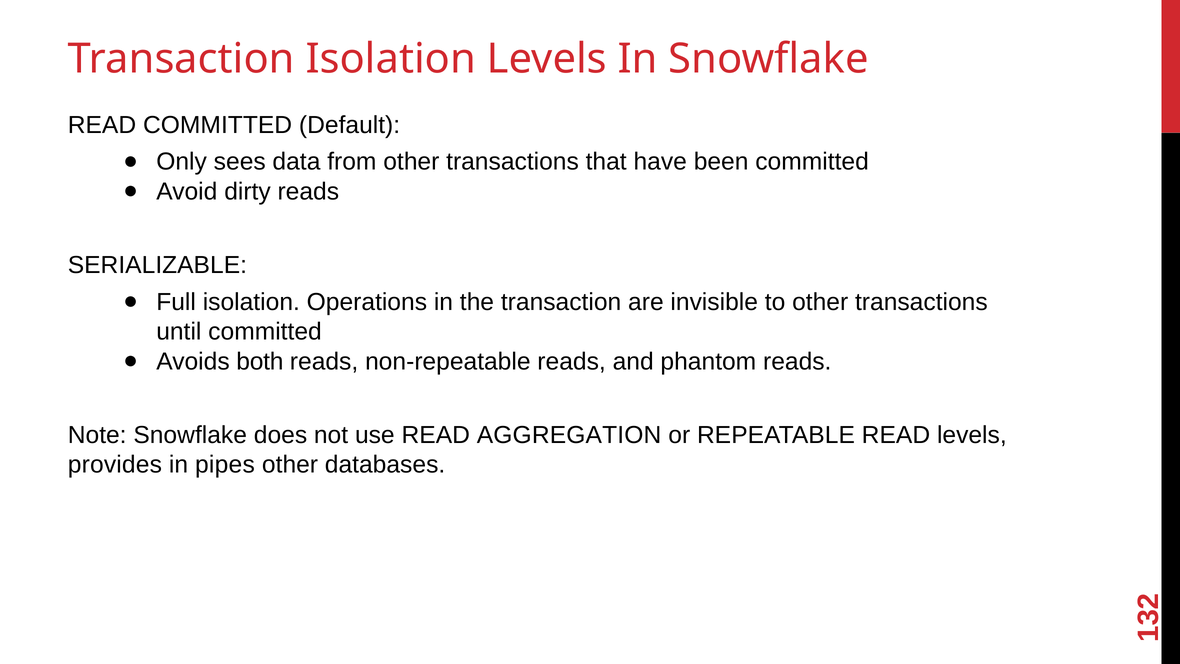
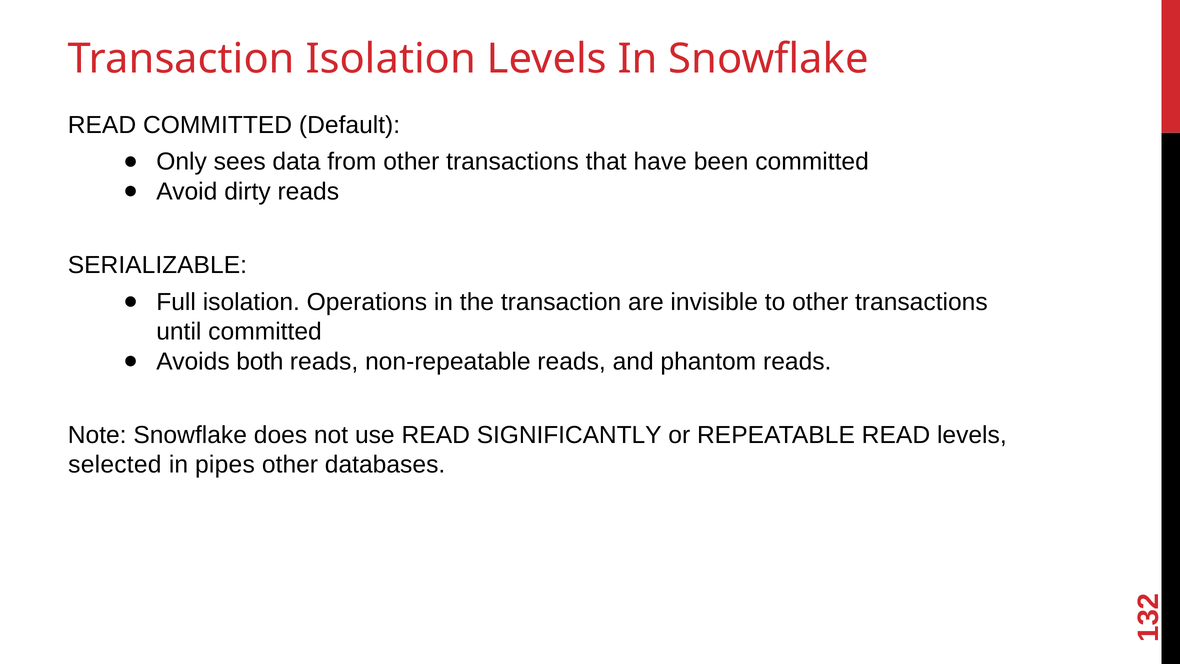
AGGREGATION: AGGREGATION -> SIGNIFICANTLY
provides: provides -> selected
